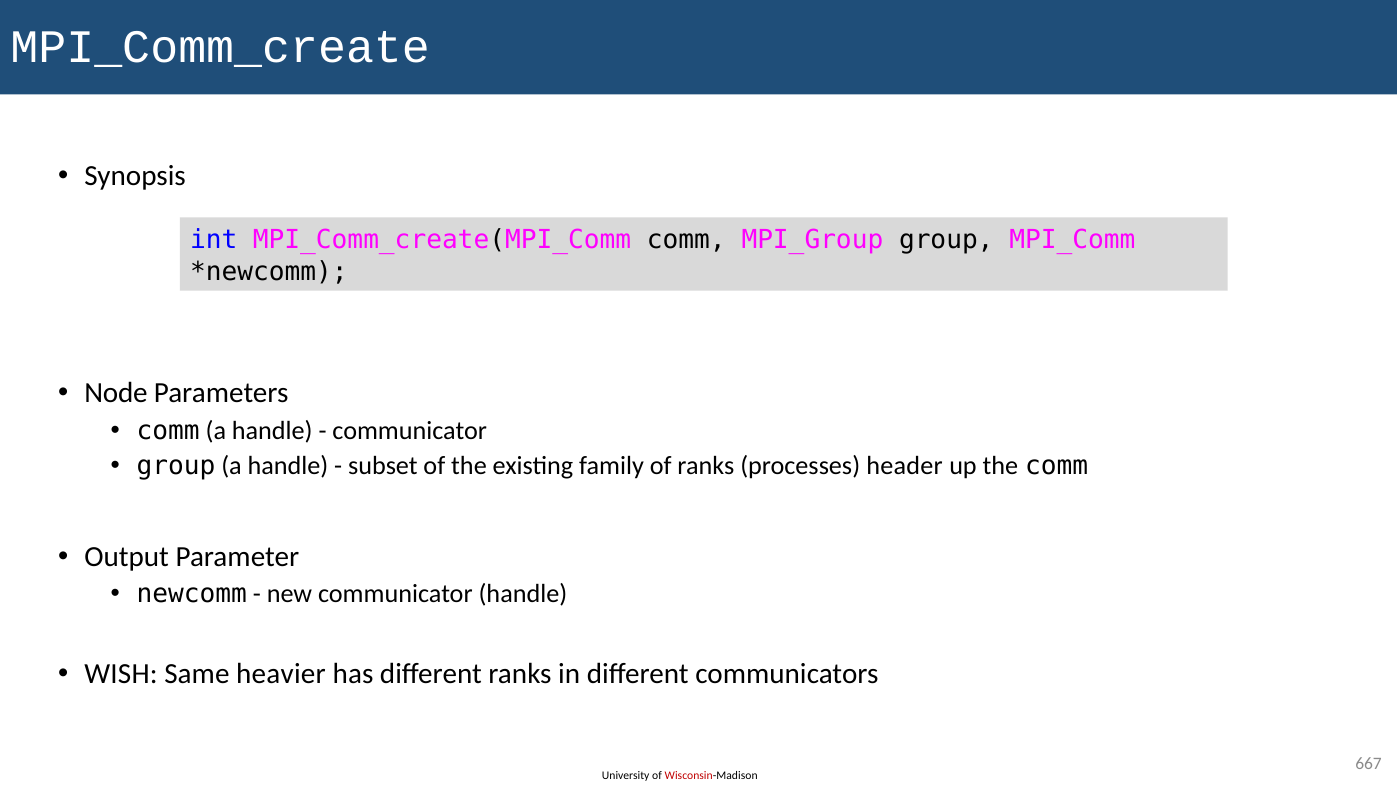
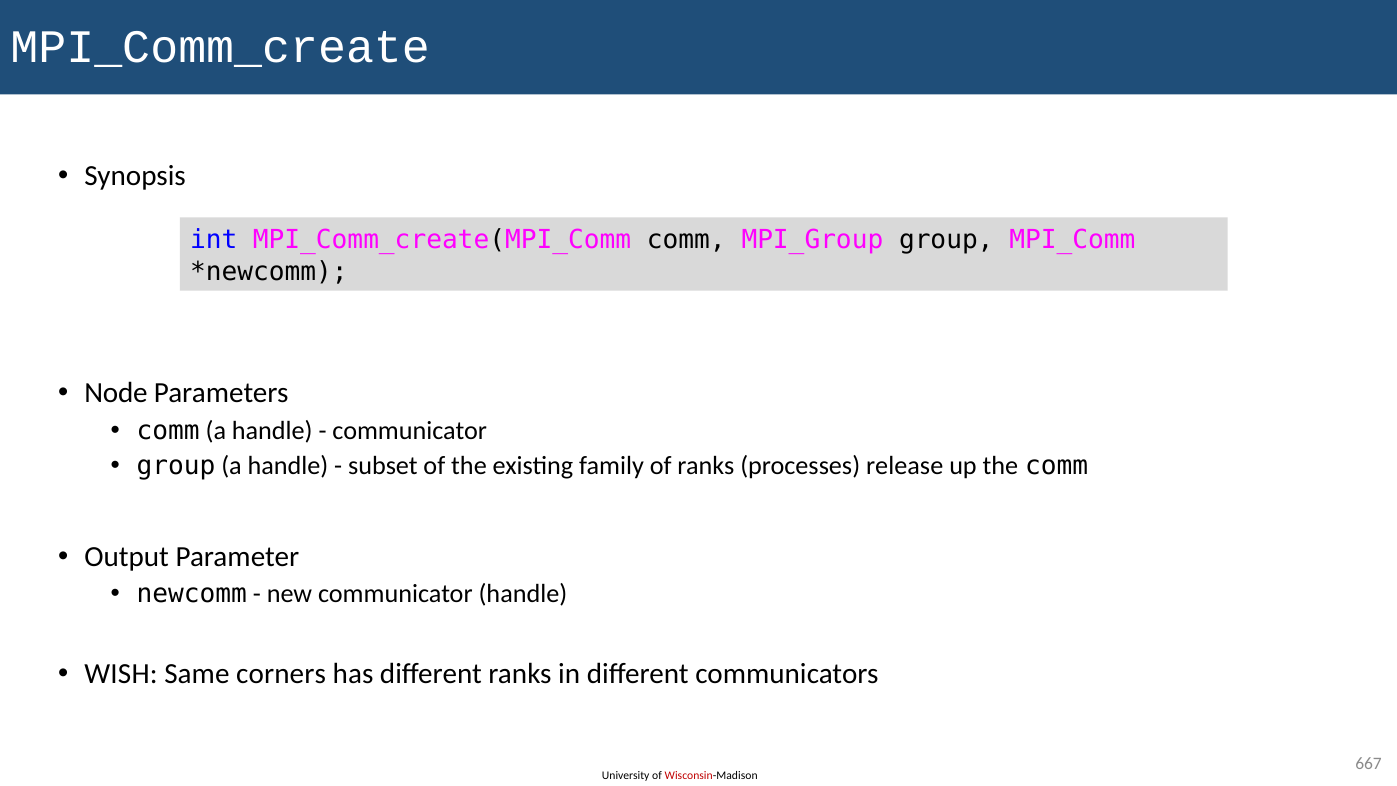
header: header -> release
heavier: heavier -> corners
